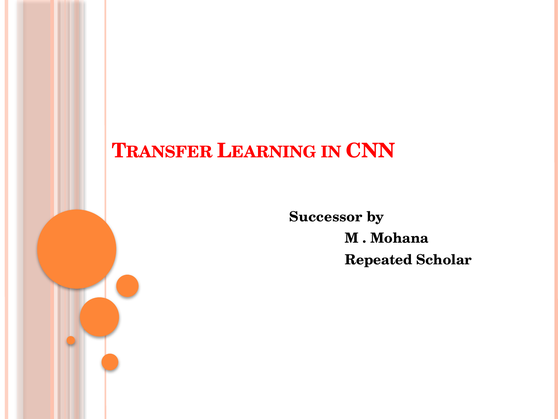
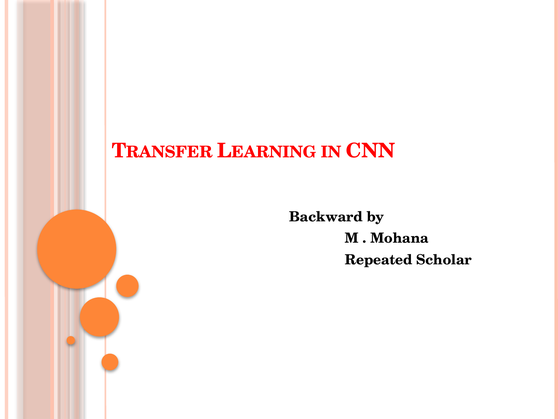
Successor: Successor -> Backward
